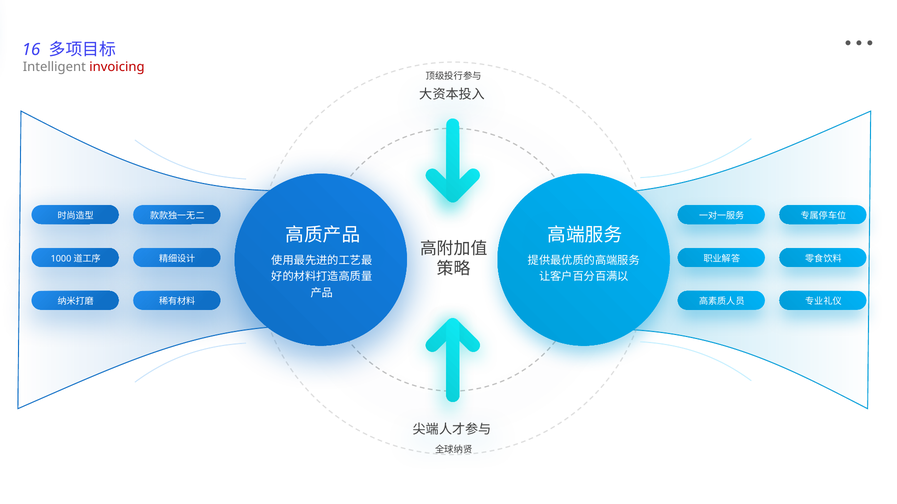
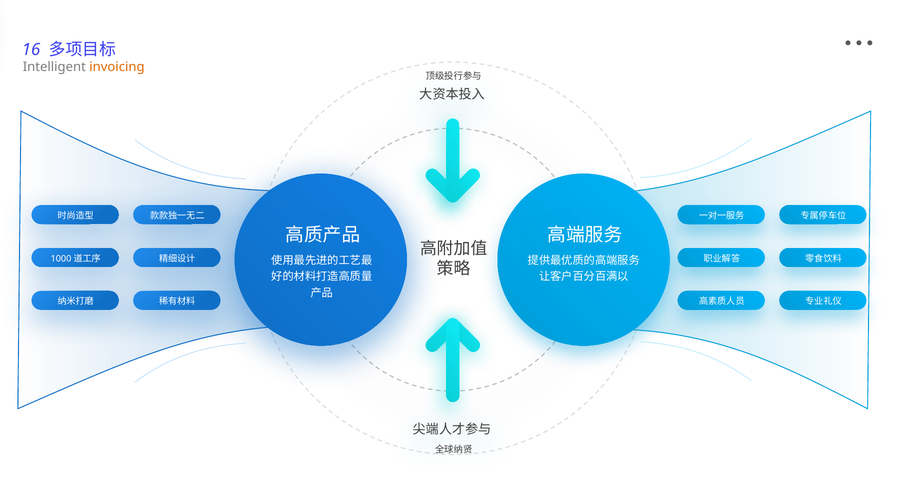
invoicing colour: red -> orange
